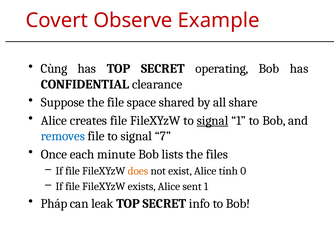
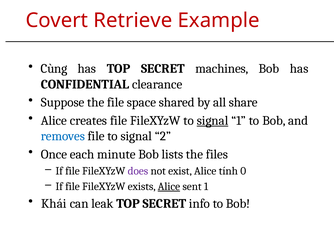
Observe: Observe -> Retrieve
operating: operating -> machines
7: 7 -> 2
does colour: orange -> purple
Alice at (169, 187) underline: none -> present
Pháp: Pháp -> Khái
